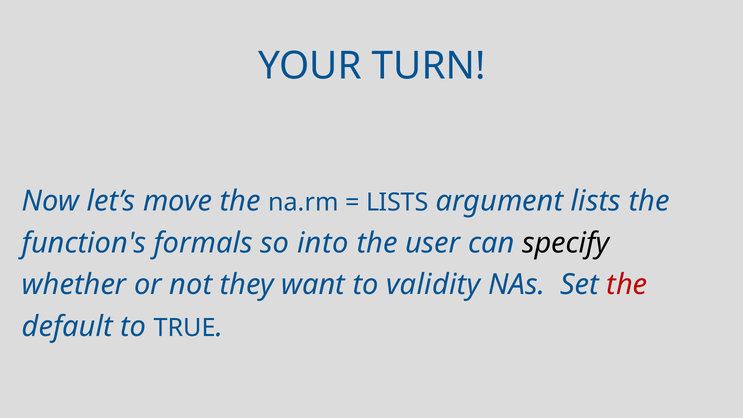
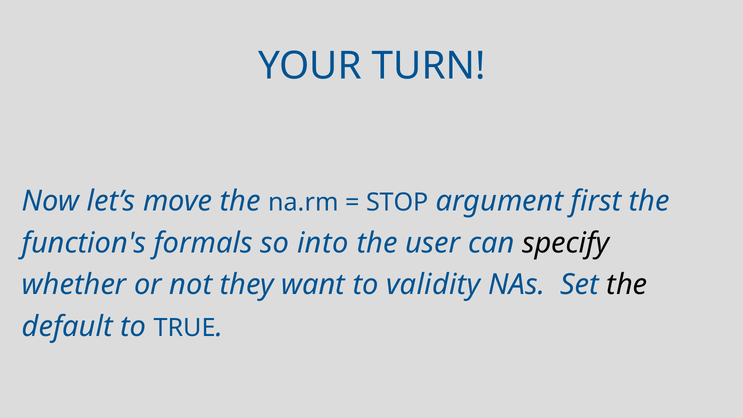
LISTS at (397, 203): LISTS -> STOP
argument lists: lists -> first
the at (627, 285) colour: red -> black
